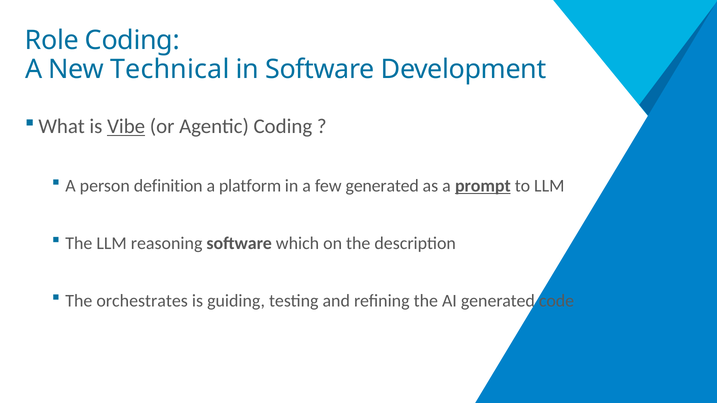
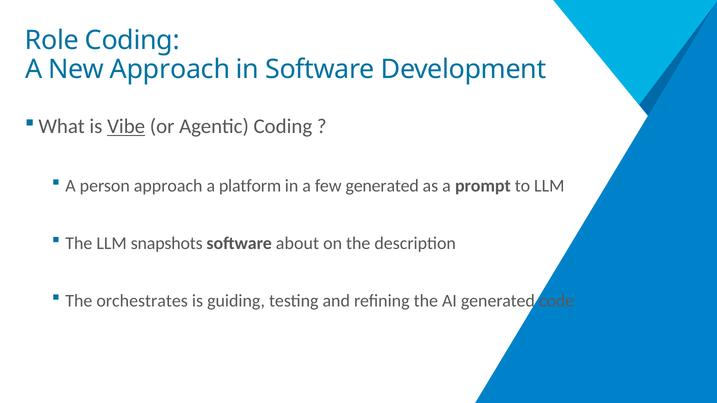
New Technical: Technical -> Approach
person definition: definition -> approach
prompt underline: present -> none
reasoning: reasoning -> snapshots
which: which -> about
